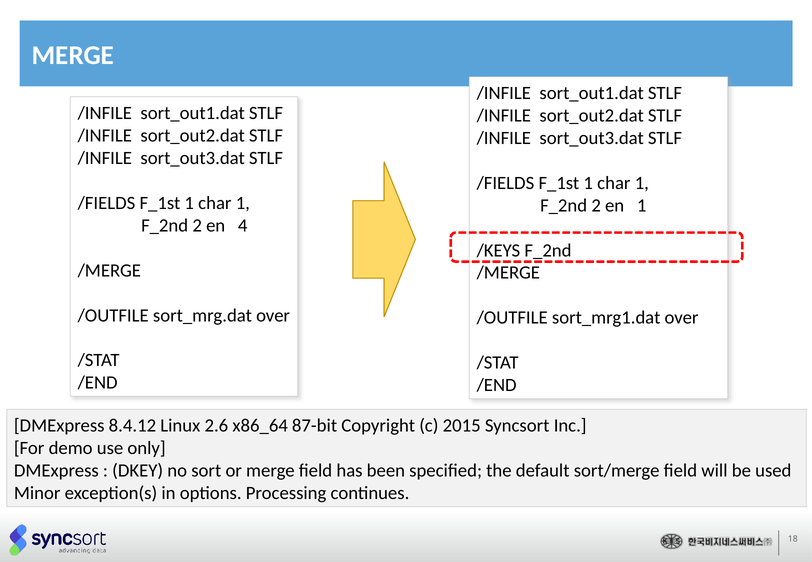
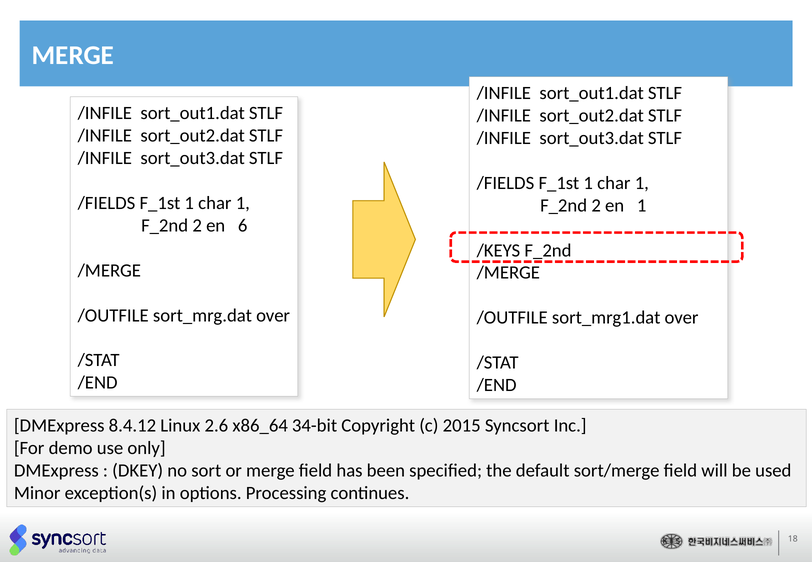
4: 4 -> 6
87-bit: 87-bit -> 34-bit
